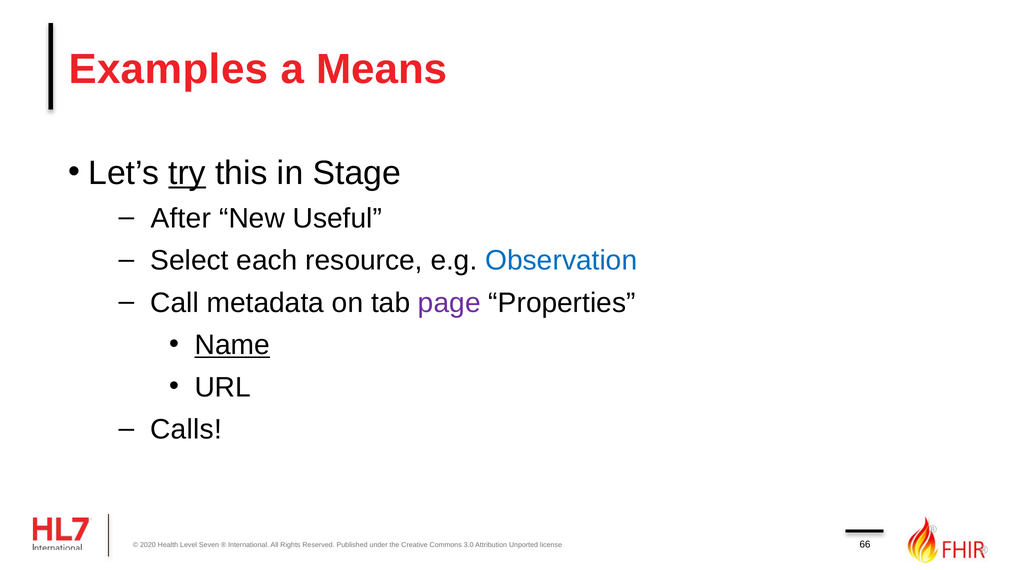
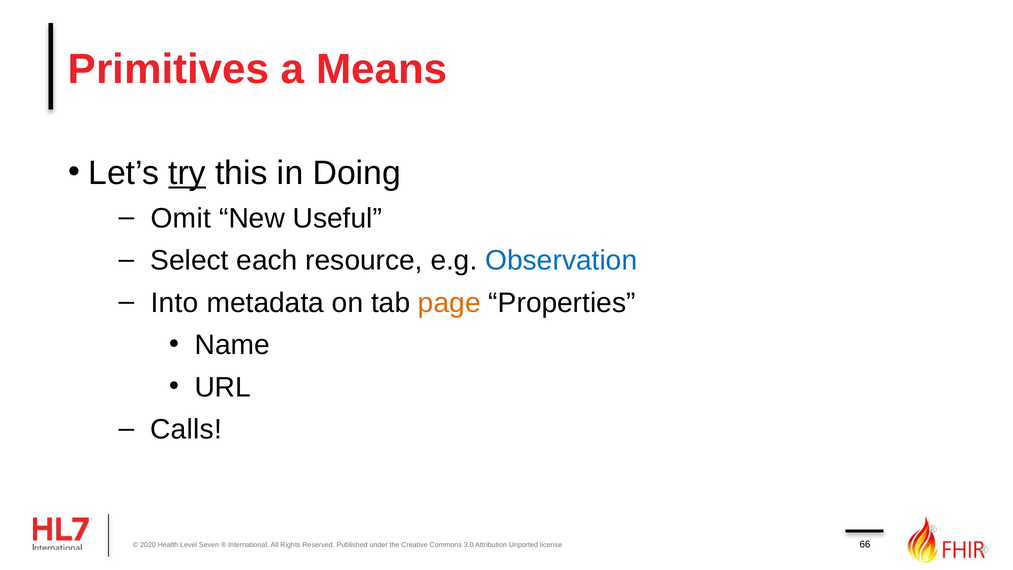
Examples: Examples -> Primitives
Stage: Stage -> Doing
After: After -> Omit
Call: Call -> Into
page colour: purple -> orange
Name underline: present -> none
